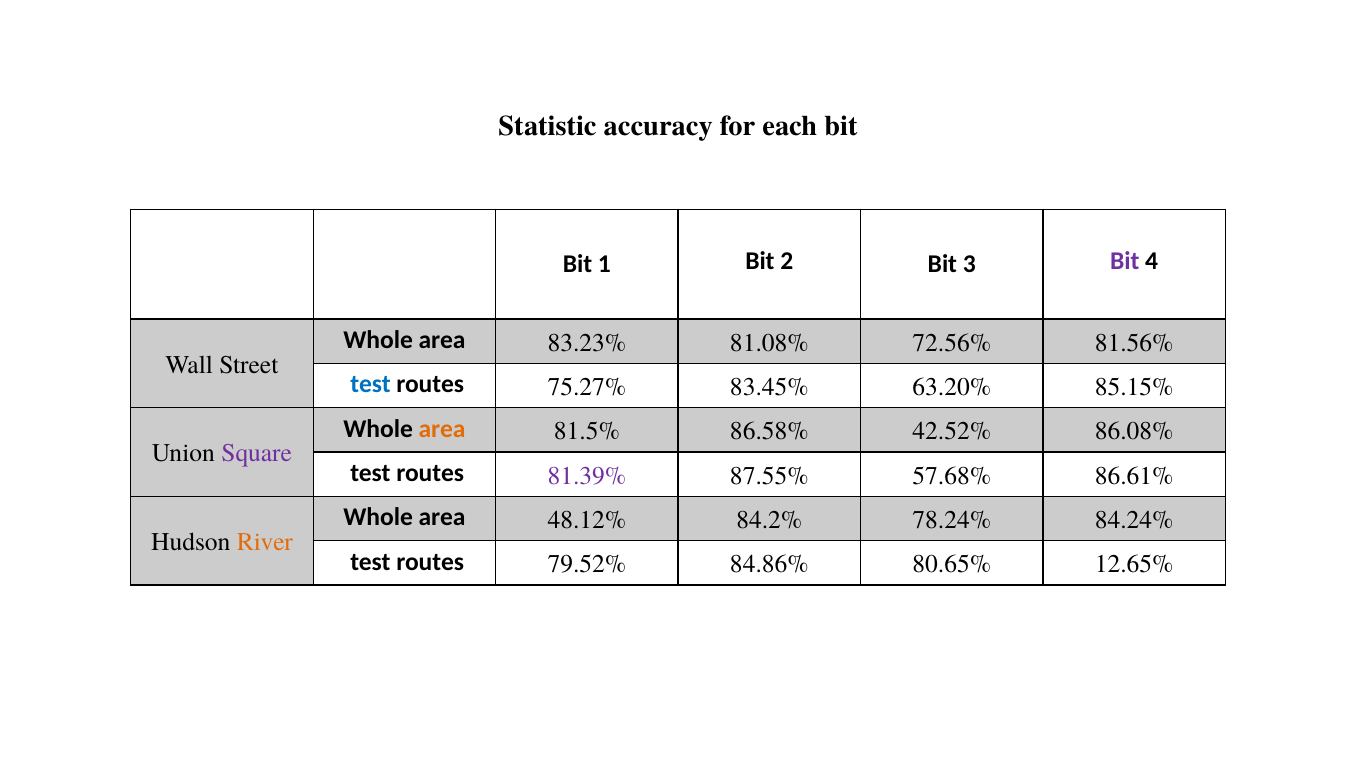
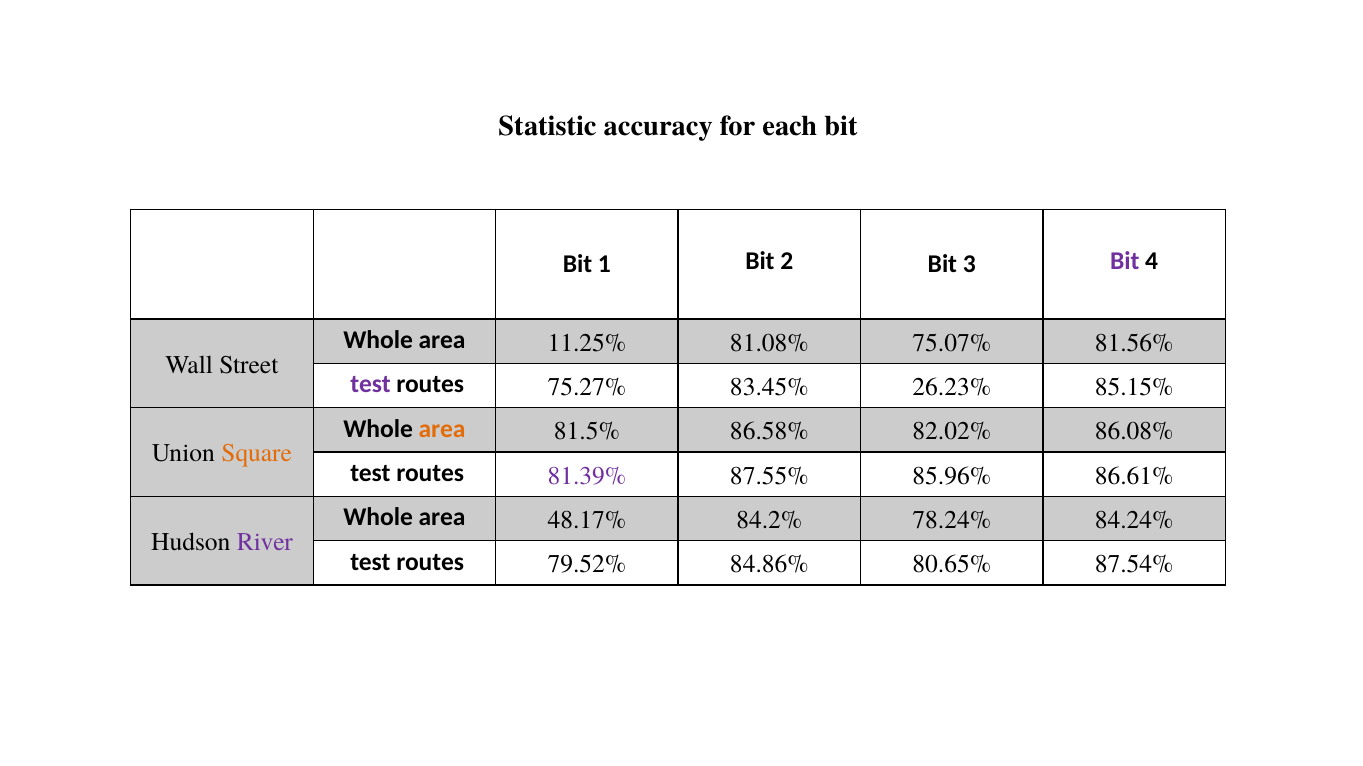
83.23%: 83.23% -> 11.25%
72.56%: 72.56% -> 75.07%
test at (371, 385) colour: blue -> purple
63.20%: 63.20% -> 26.23%
42.52%: 42.52% -> 82.02%
Square colour: purple -> orange
57.68%: 57.68% -> 85.96%
48.12%: 48.12% -> 48.17%
River colour: orange -> purple
12.65%: 12.65% -> 87.54%
